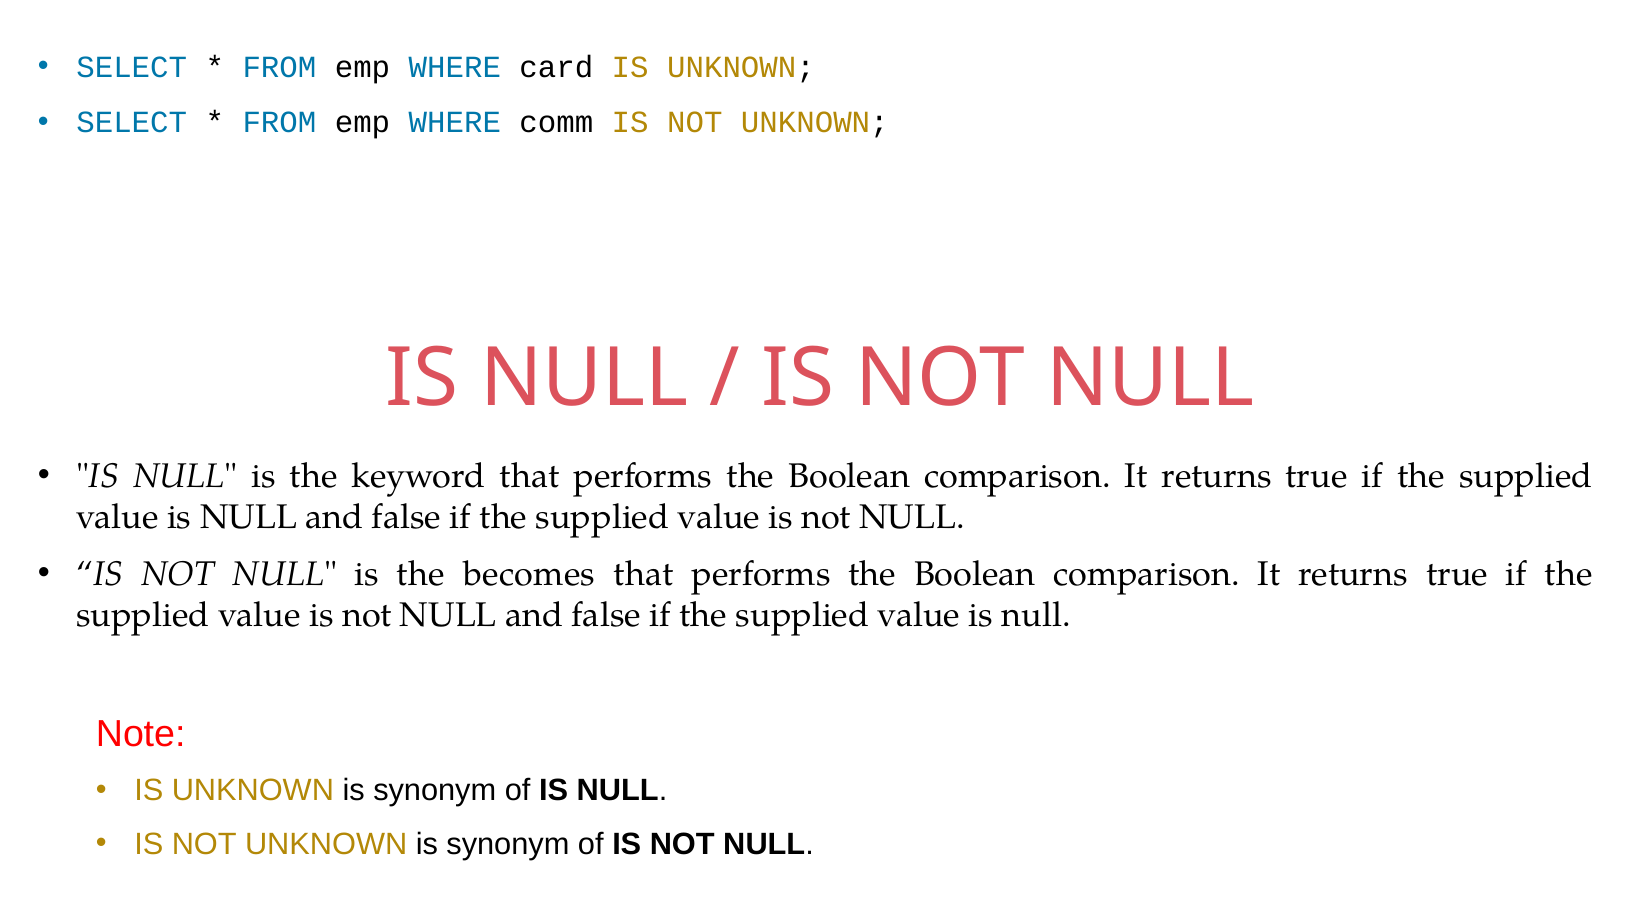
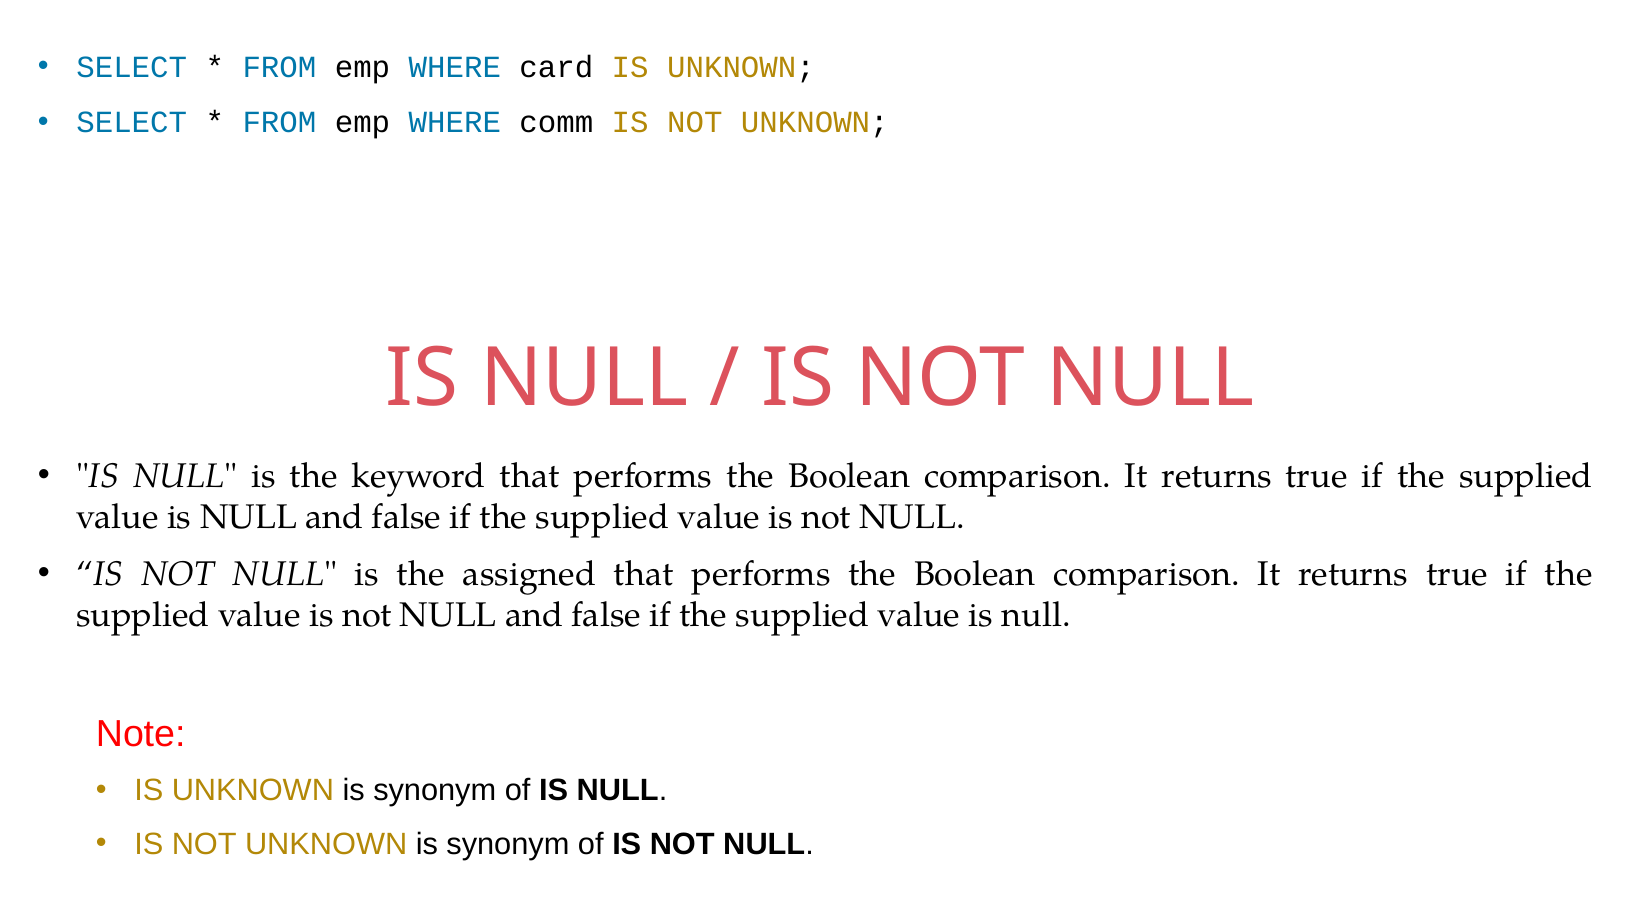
becomes: becomes -> assigned
